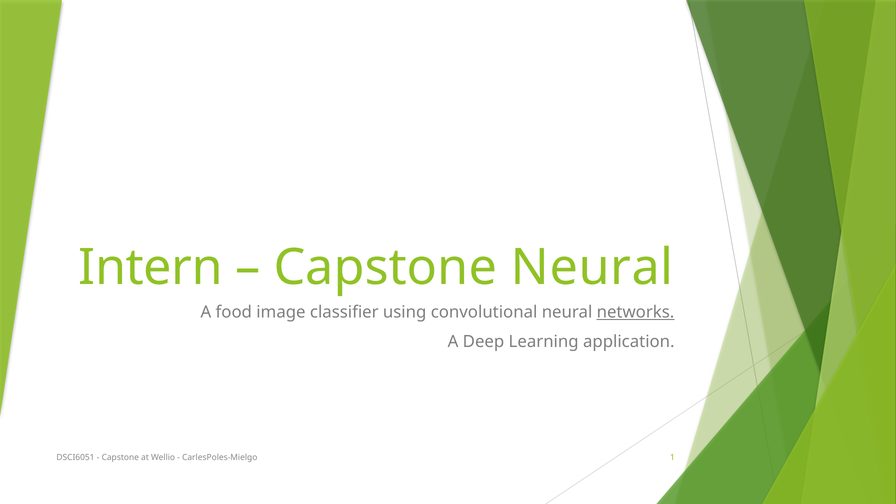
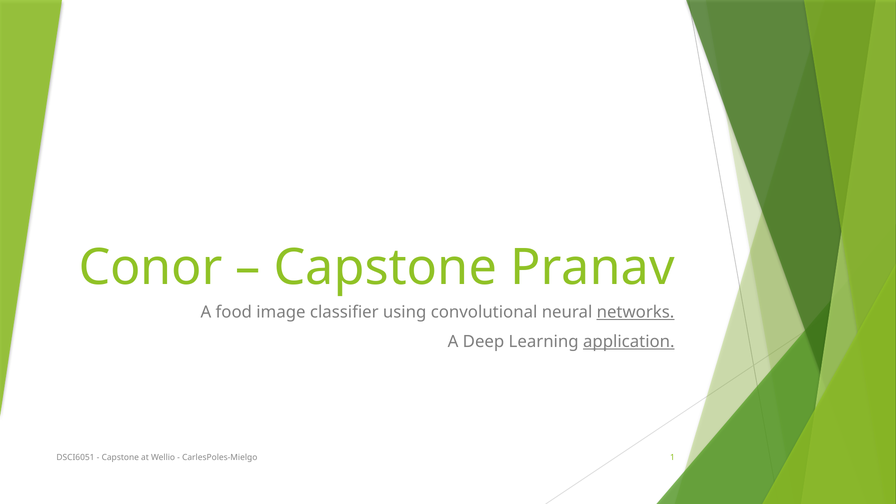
Intern: Intern -> Conor
Capstone Neural: Neural -> Pranav
application underline: none -> present
